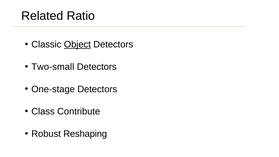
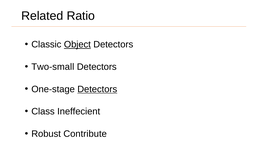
Detectors at (97, 89) underline: none -> present
Contribute: Contribute -> Ineffecient
Reshaping: Reshaping -> Contribute
